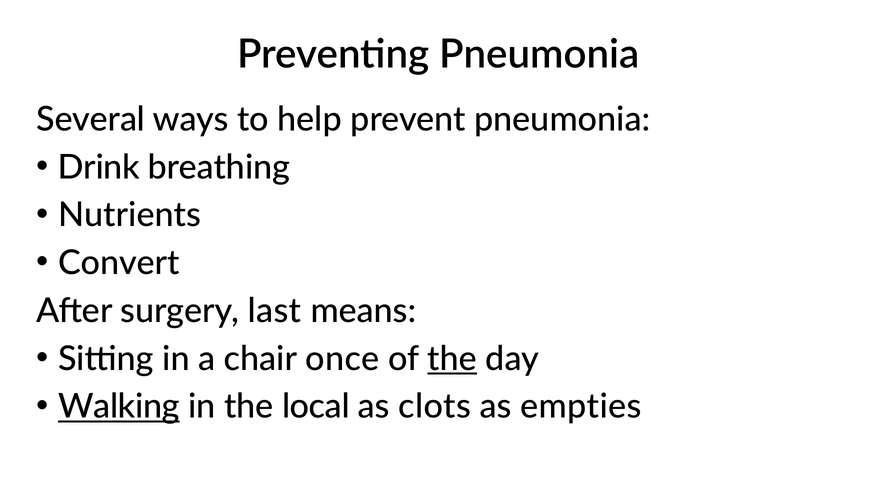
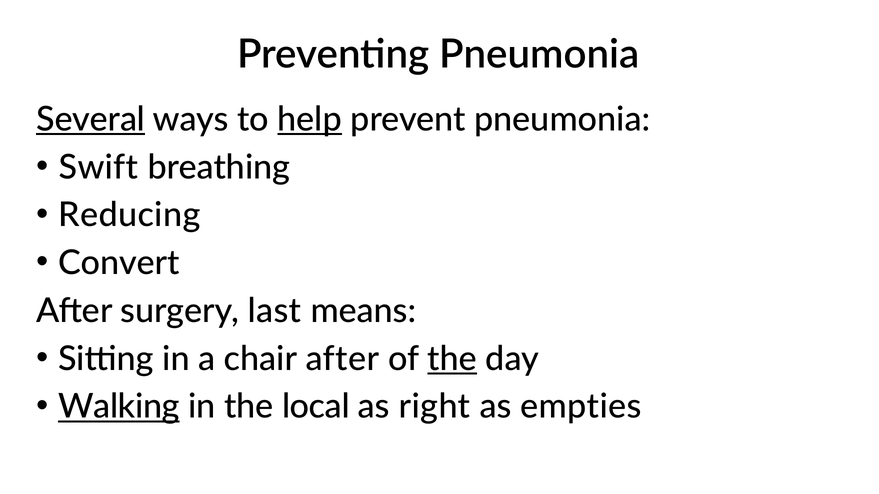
Several underline: none -> present
help underline: none -> present
Drink: Drink -> Swift
Nutrients: Nutrients -> Reducing
chair once: once -> after
clots: clots -> right
